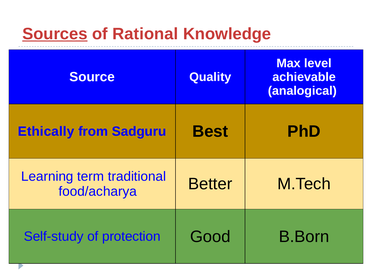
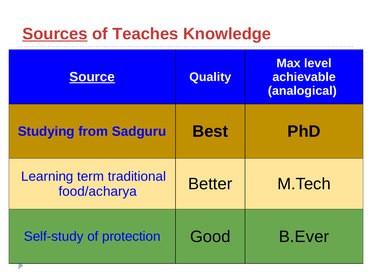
Rational: Rational -> Teaches
Source underline: none -> present
Ethically: Ethically -> Studying
B.Born: B.Born -> B.Ever
